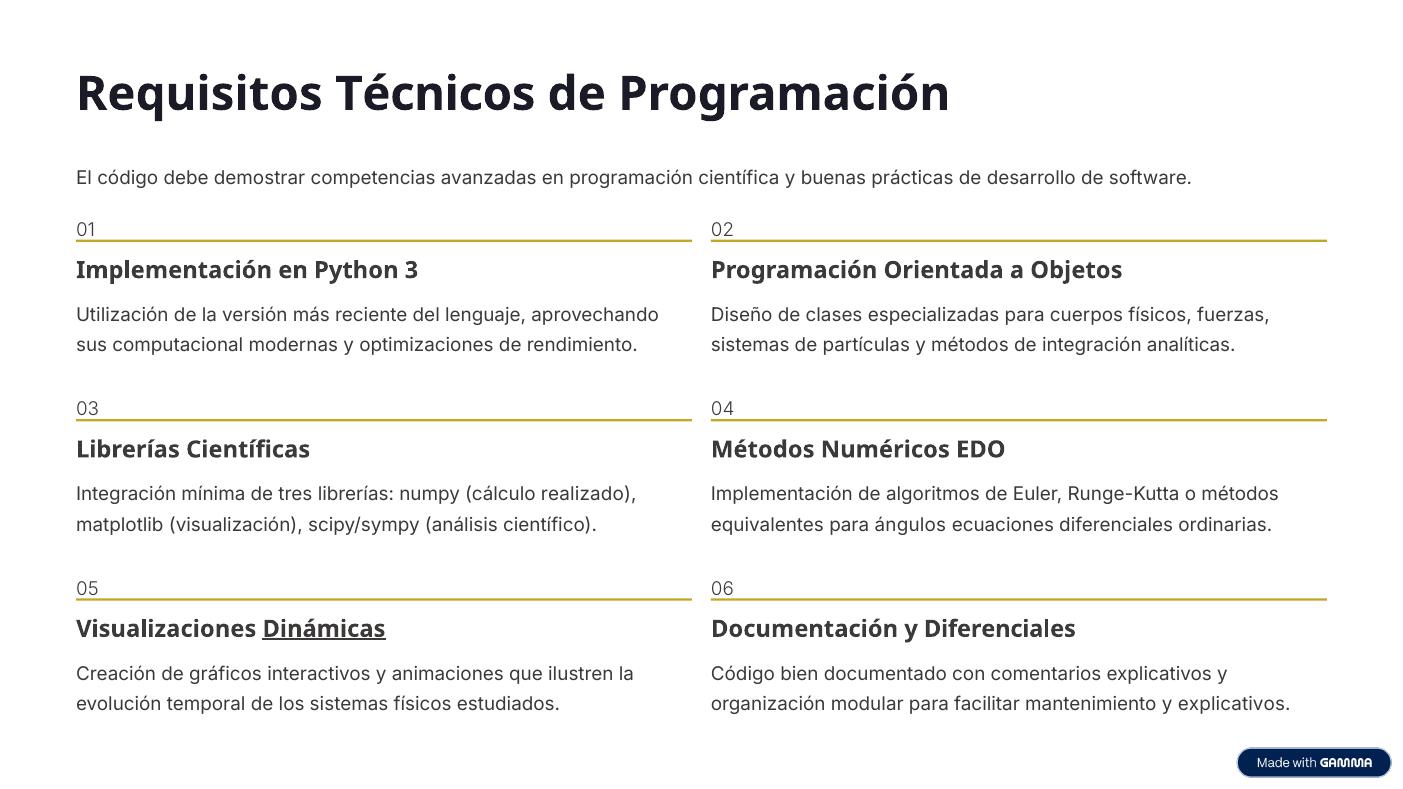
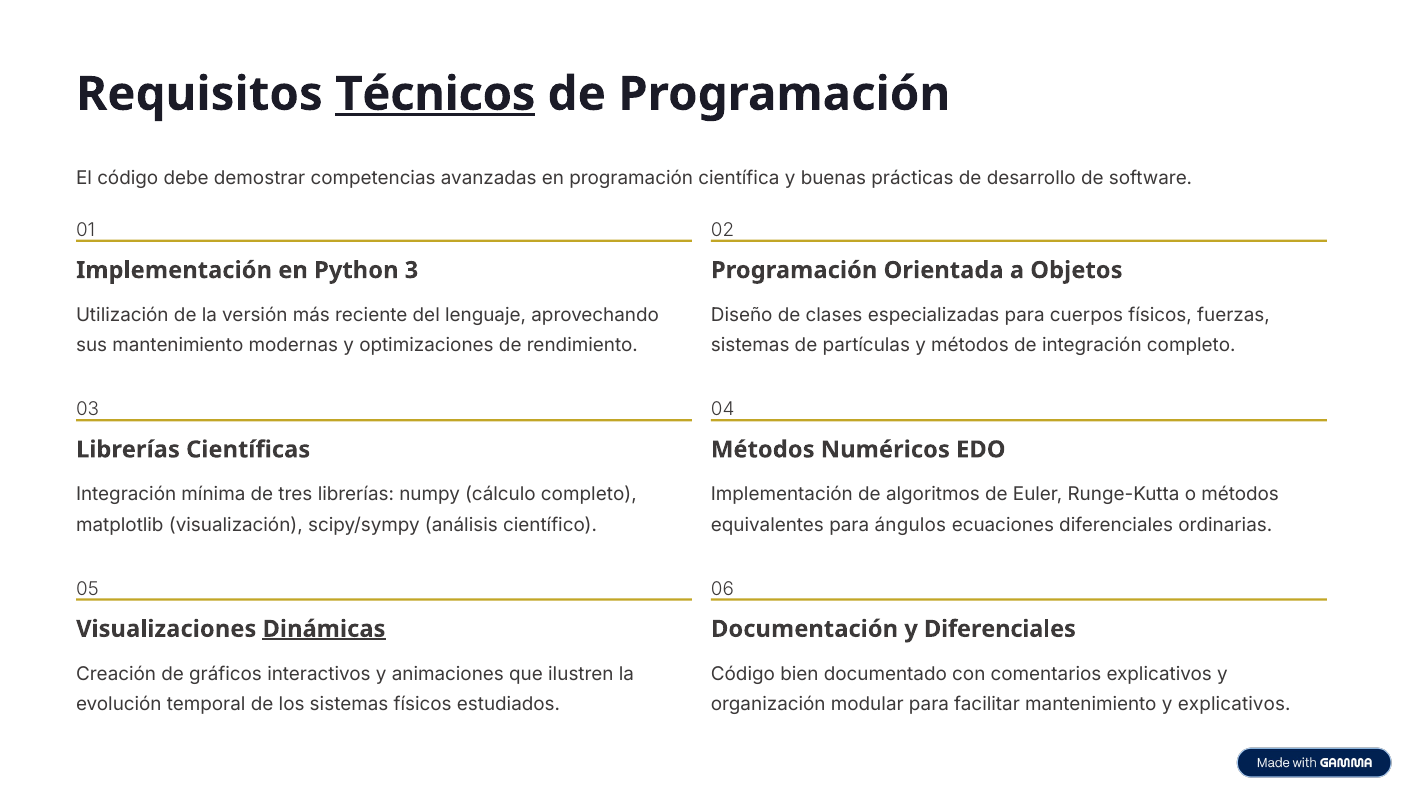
Técnicos underline: none -> present
sus computacional: computacional -> mantenimiento
integración analíticas: analíticas -> completo
cálculo realizado: realizado -> completo
